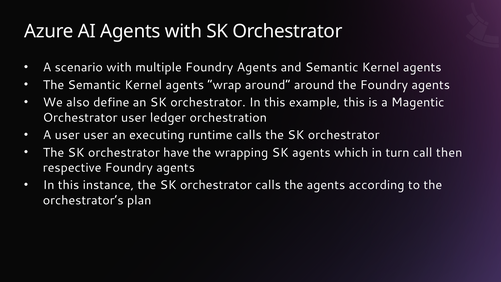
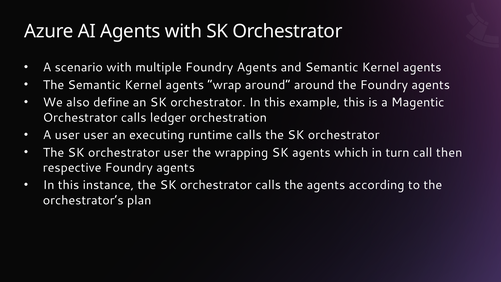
user at (134, 117): user -> calls
orchestrator have: have -> user
